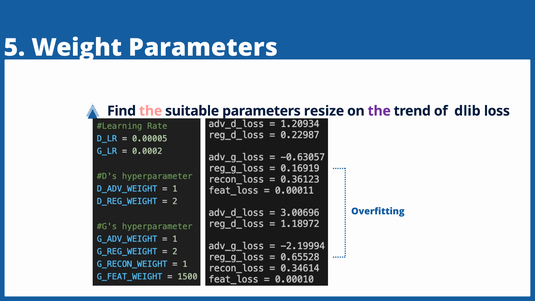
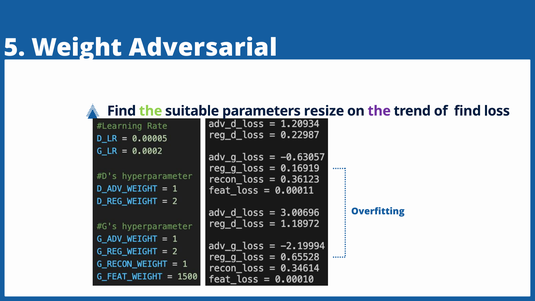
Weight Parameters: Parameters -> Adversarial
the at (151, 111) colour: pink -> light green
of dlib: dlib -> find
